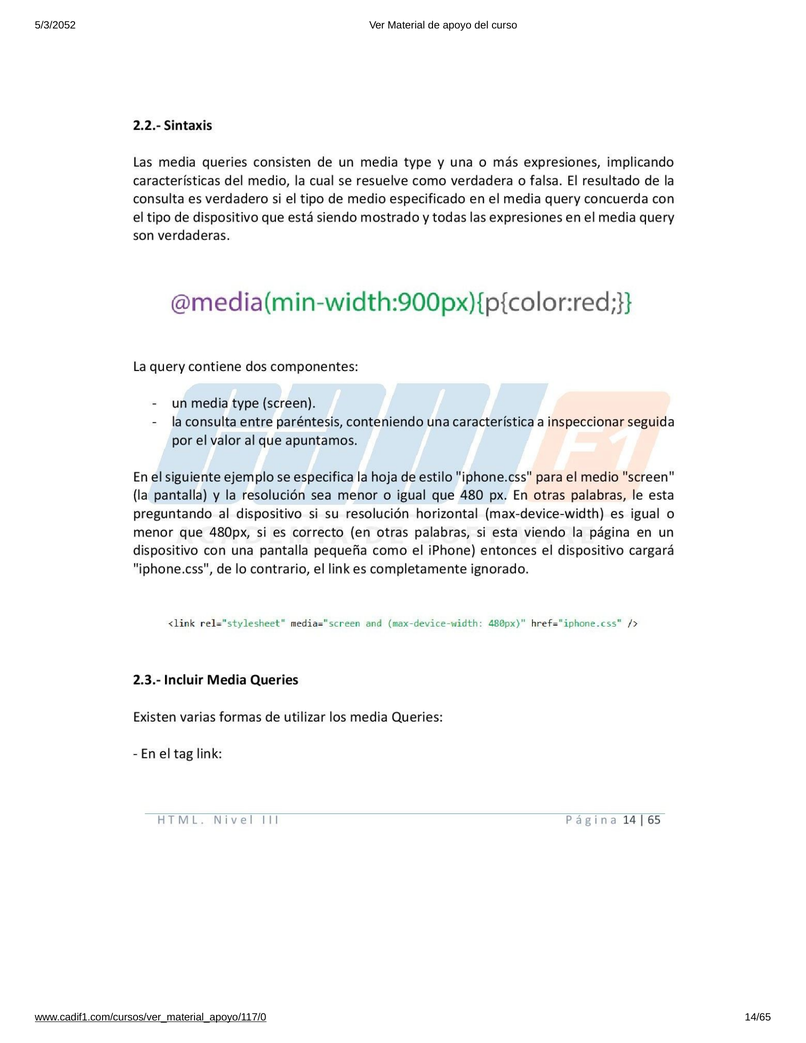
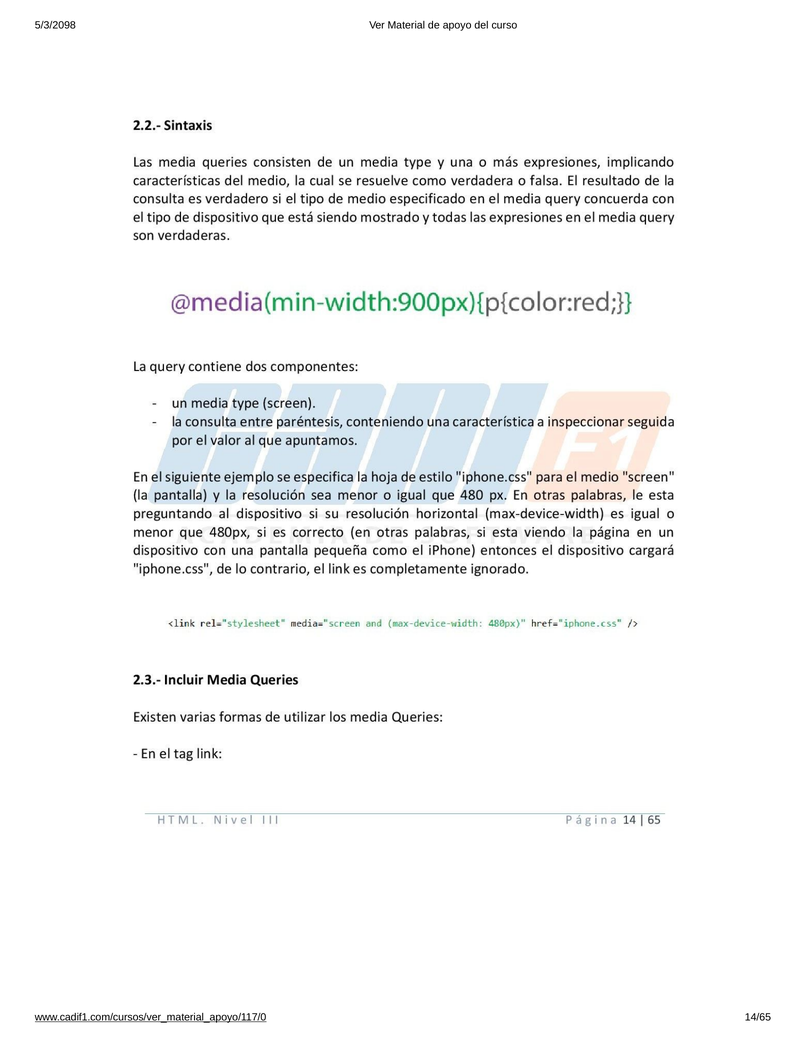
5/3/2052: 5/3/2052 -> 5/3/2098
